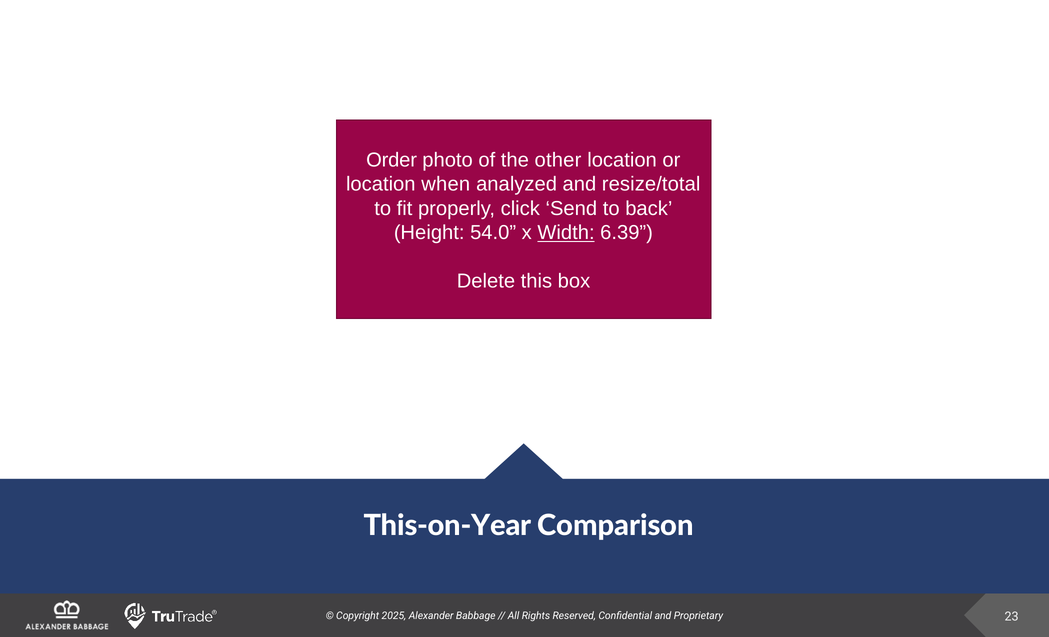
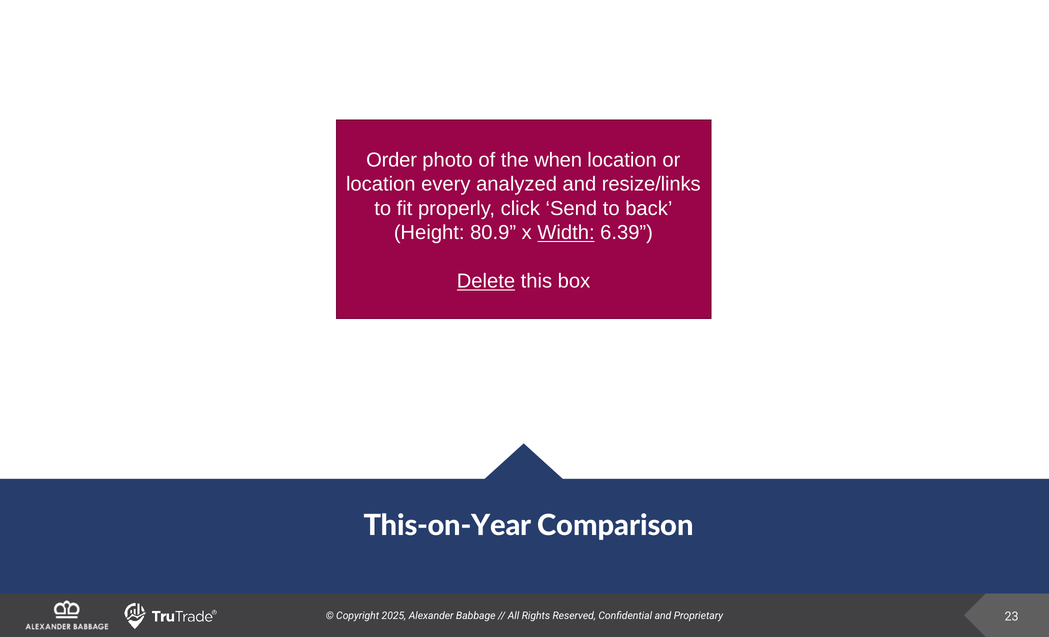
other: other -> when
when: when -> every
resize/total: resize/total -> resize/links
54.0: 54.0 -> 80.9
Delete underline: none -> present
